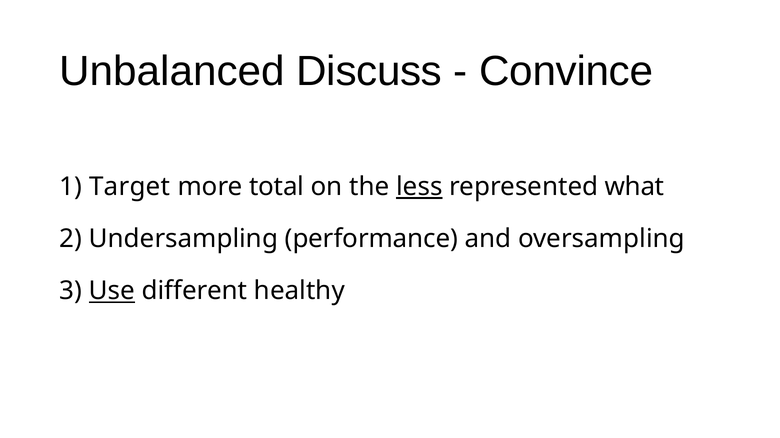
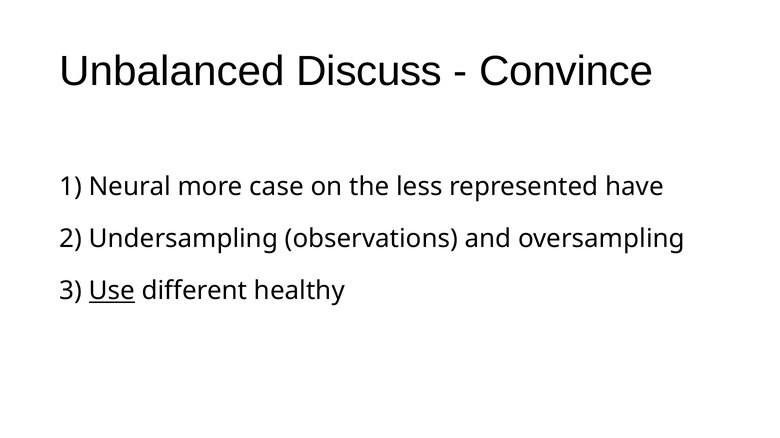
Target: Target -> Neural
total: total -> case
less underline: present -> none
what: what -> have
performance: performance -> observations
